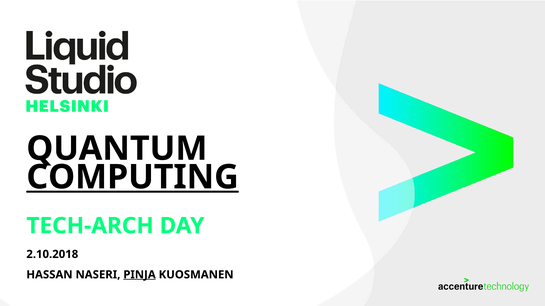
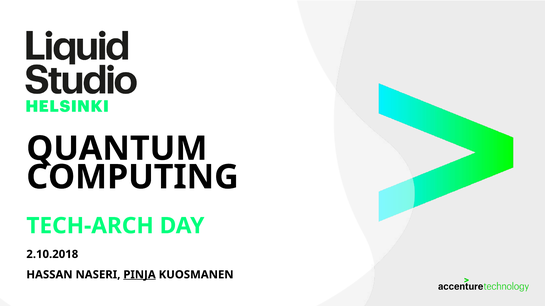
COMPUTING underline: present -> none
